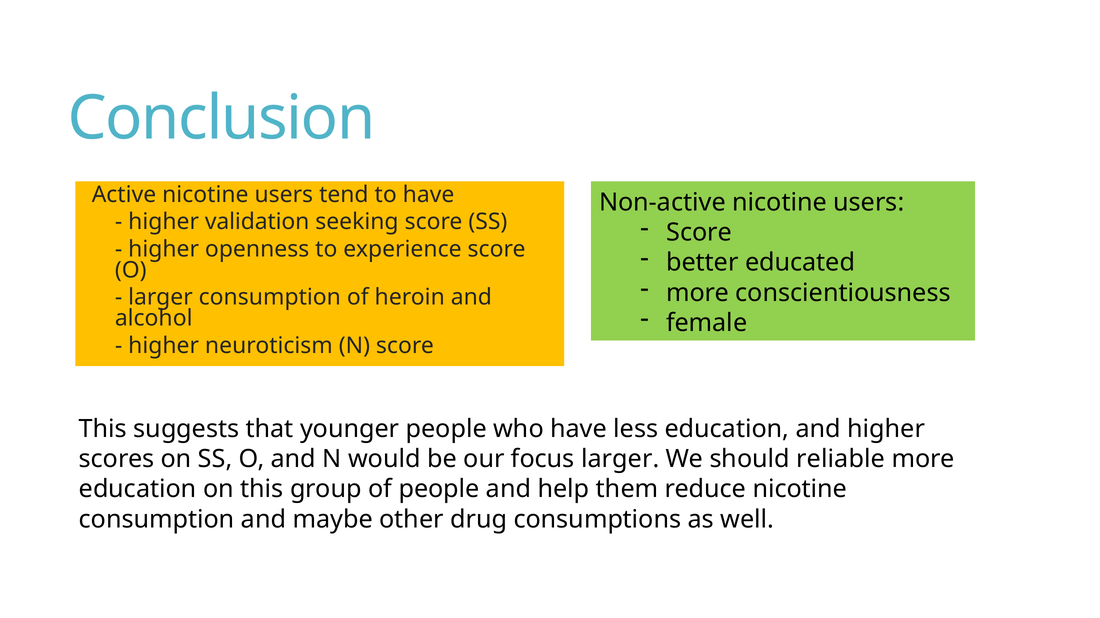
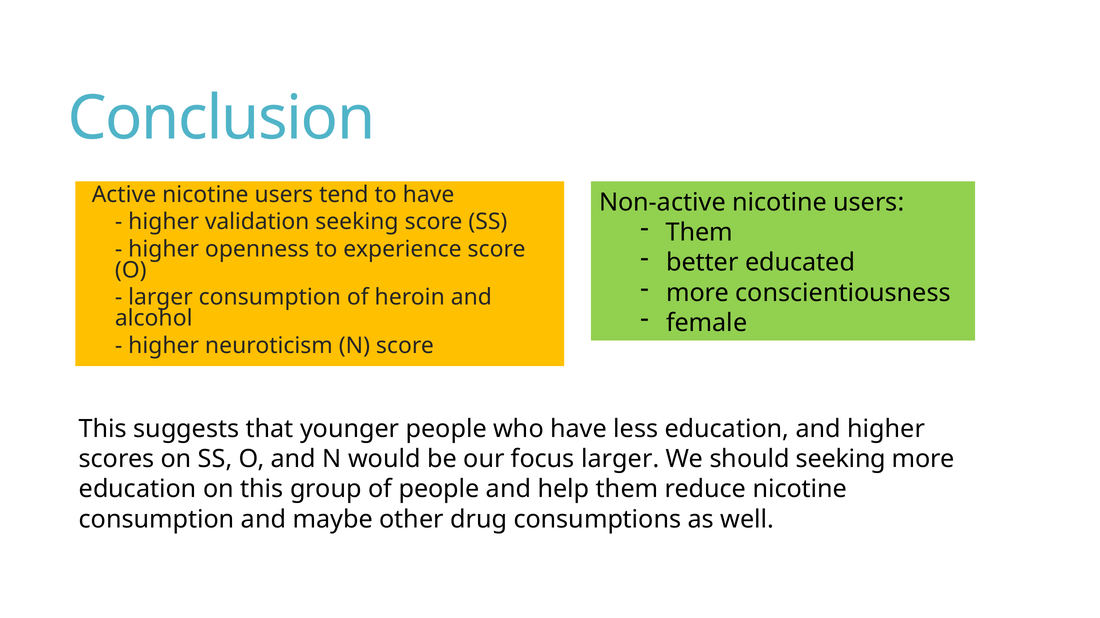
Score at (699, 233): Score -> Them
should reliable: reliable -> seeking
